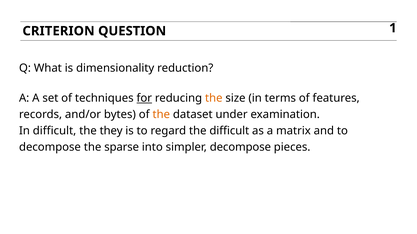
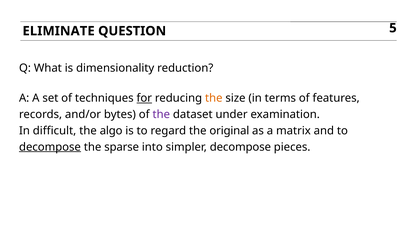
CRITERION: CRITERION -> ELIMINATE
1: 1 -> 5
the at (161, 114) colour: orange -> purple
they: they -> algo
the difficult: difficult -> original
decompose at (50, 147) underline: none -> present
